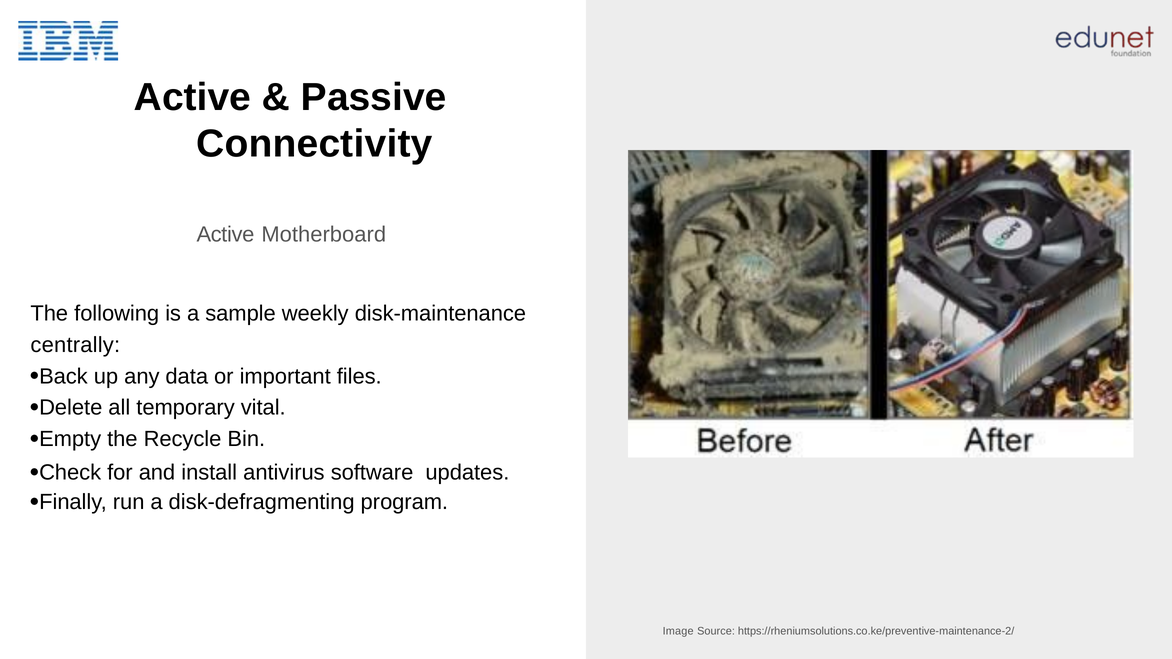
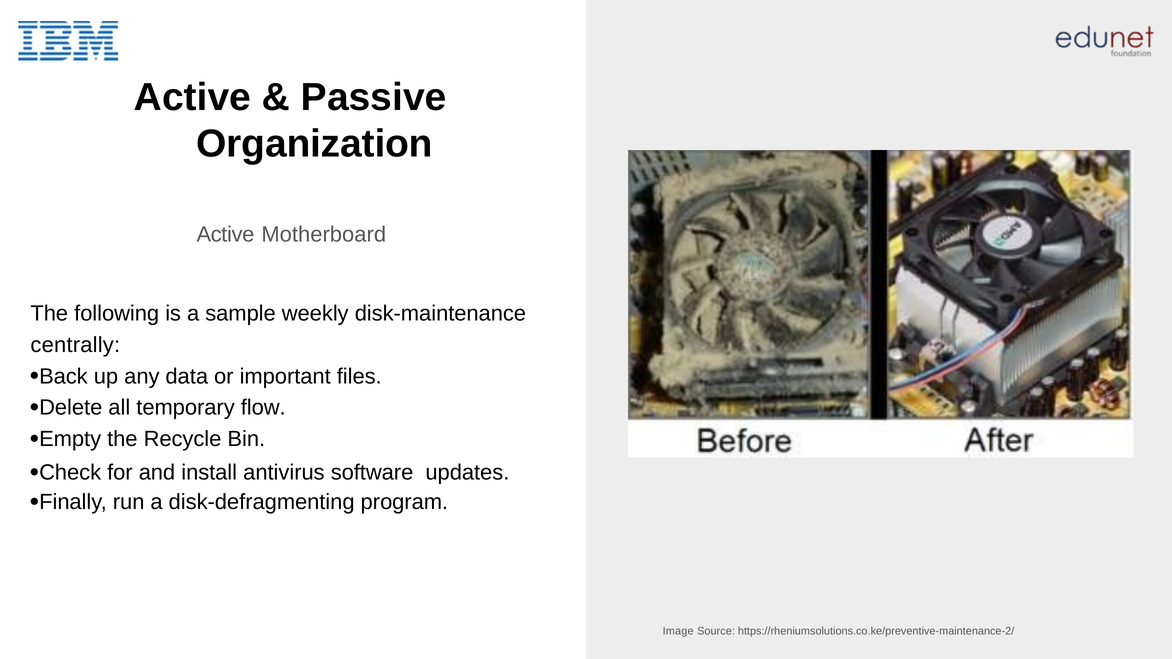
Connectivity: Connectivity -> Organization
vital: vital -> flow
